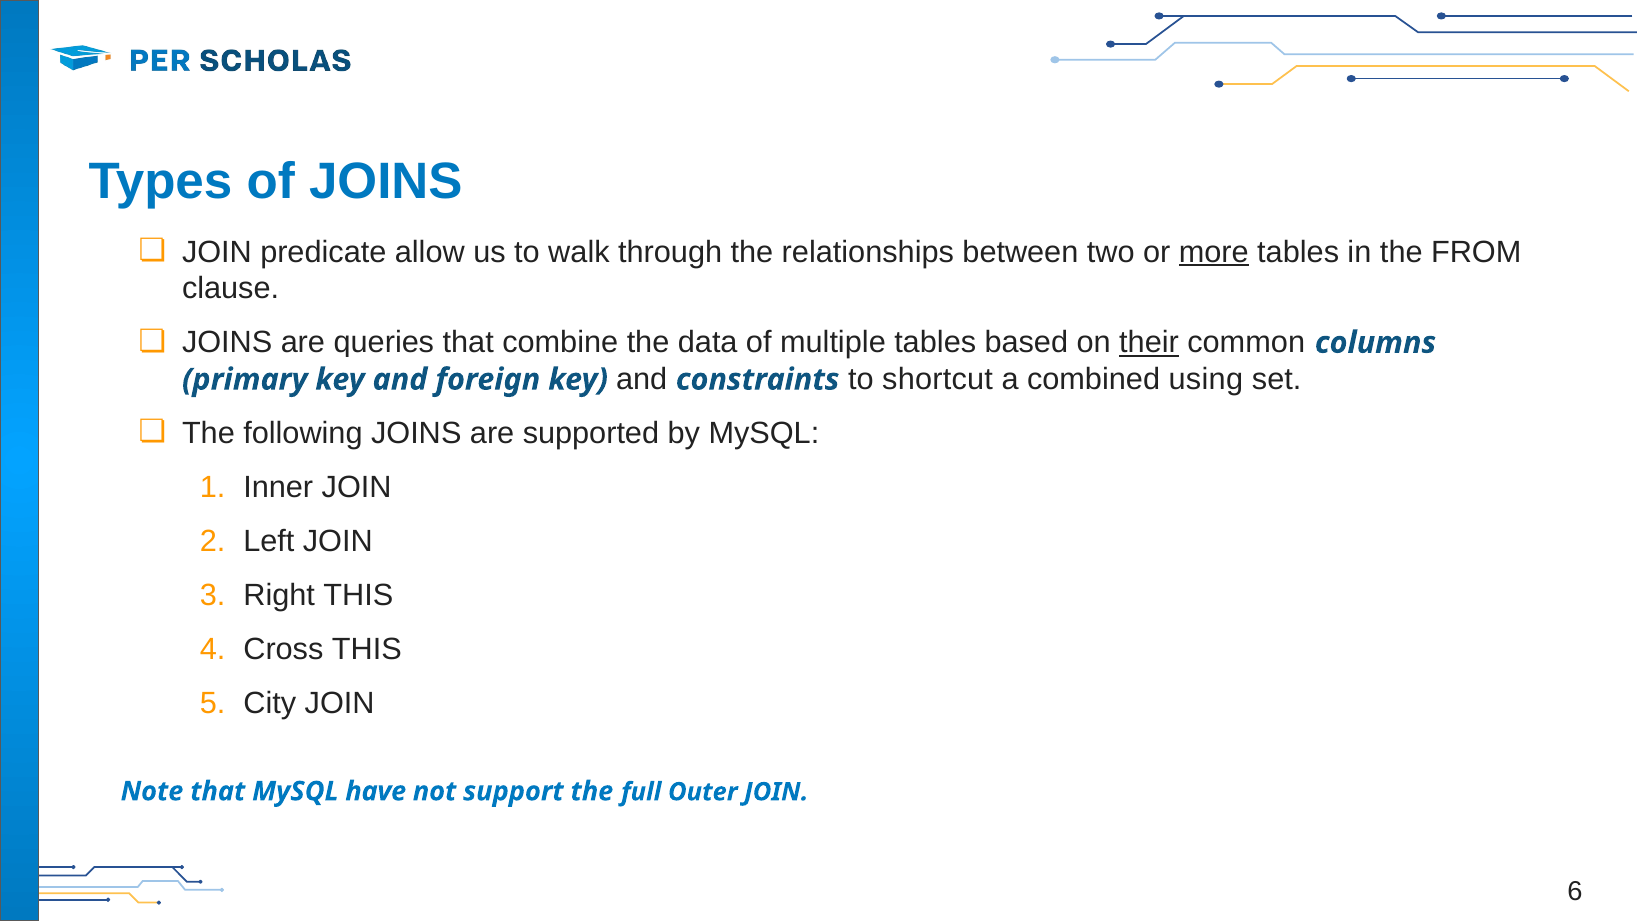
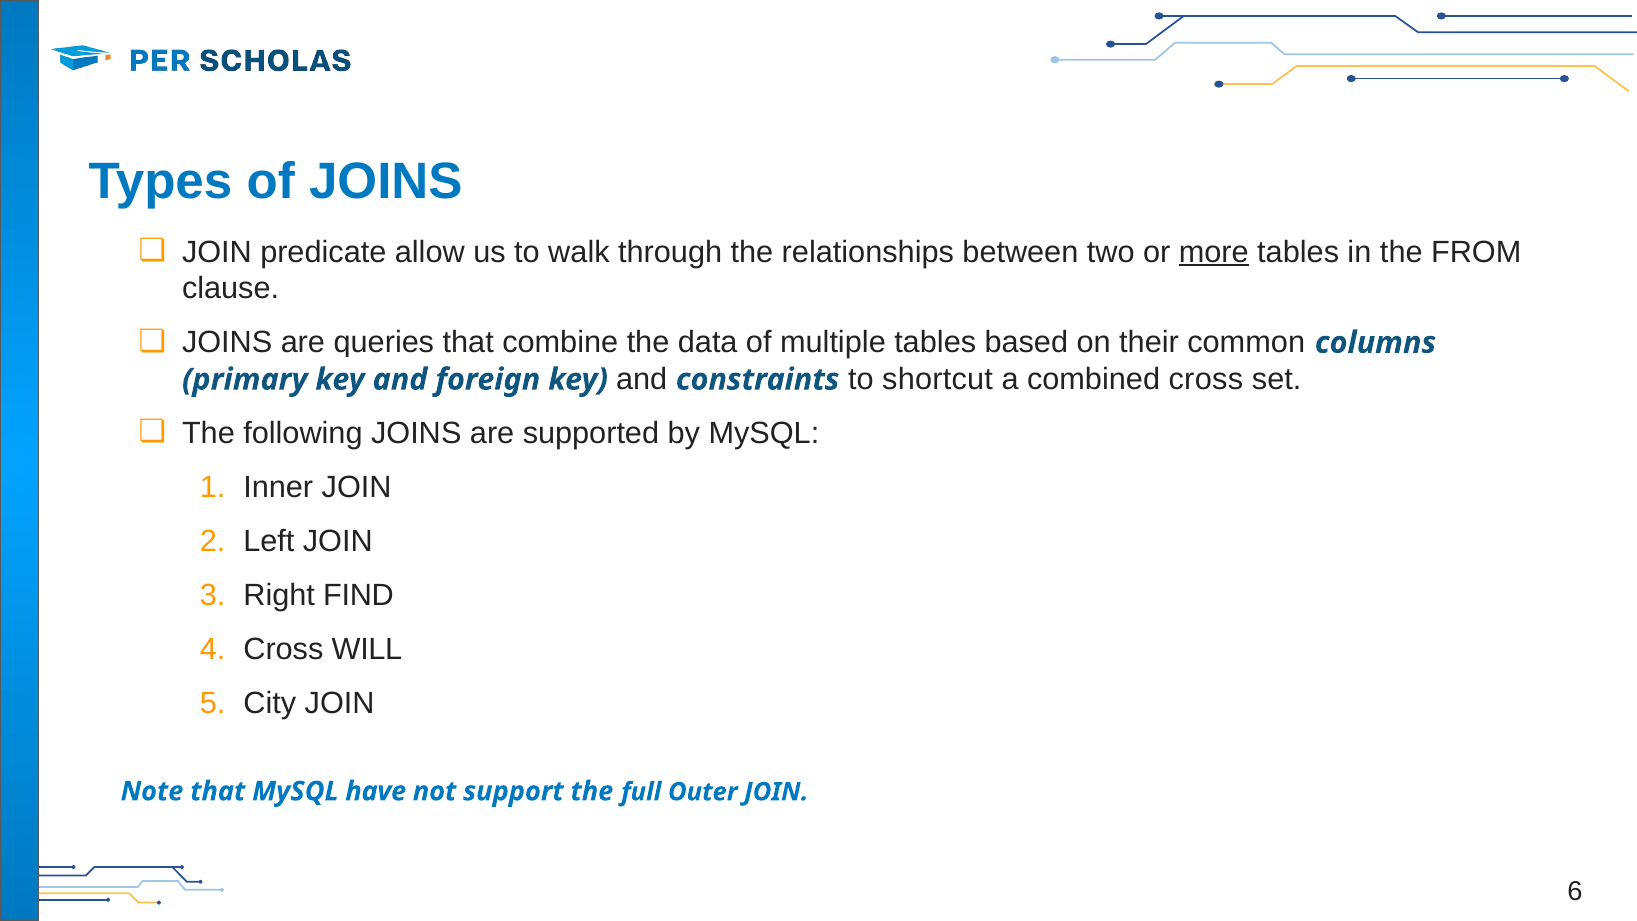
their underline: present -> none
combined using: using -> cross
Right THIS: THIS -> FIND
Cross THIS: THIS -> WILL
